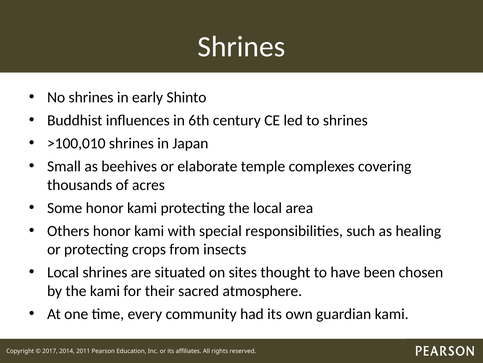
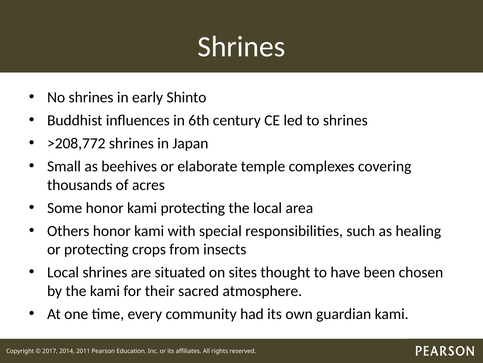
>100,010: >100,010 -> >208,772
